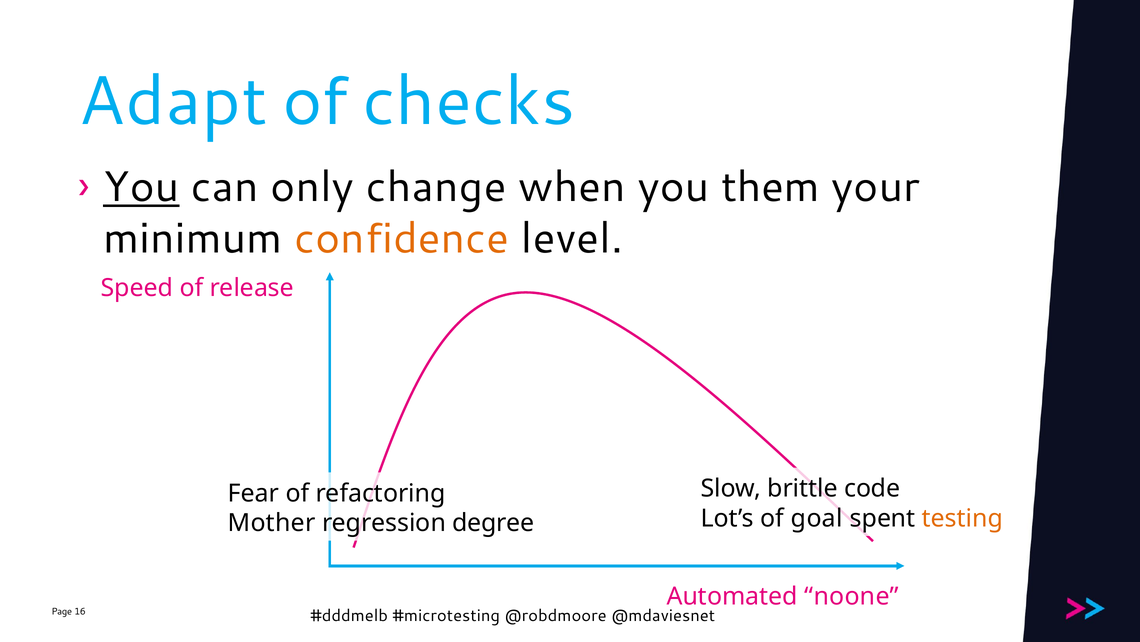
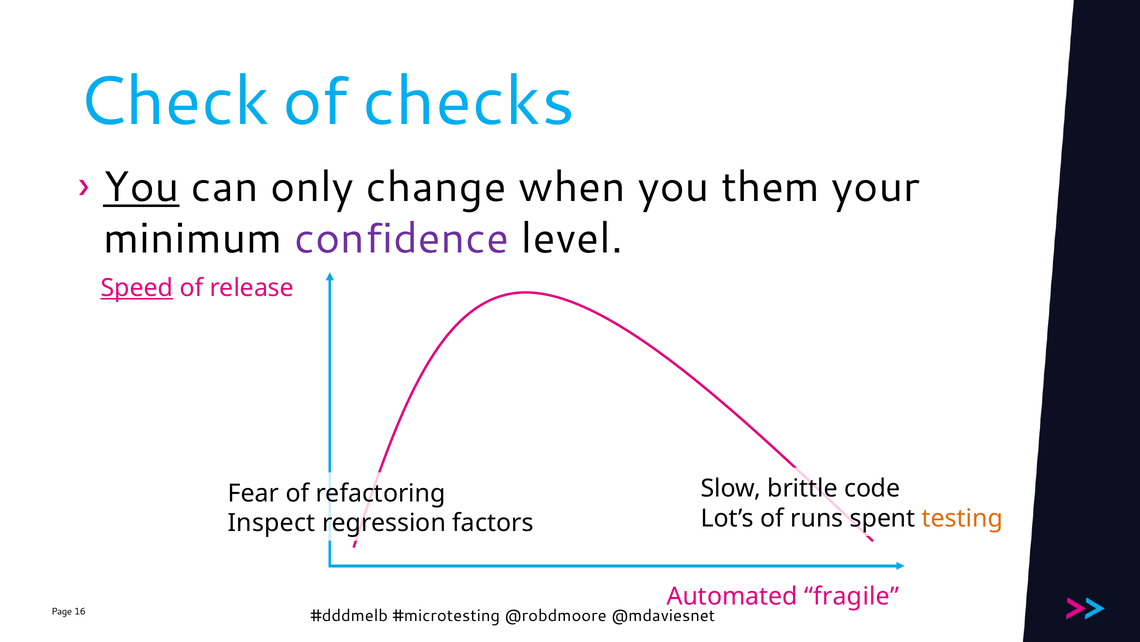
Adapt: Adapt -> Check
confidence colour: orange -> purple
Speed underline: none -> present
goal: goal -> runs
Mother: Mother -> Inspect
degree: degree -> factors
noone: noone -> fragile
